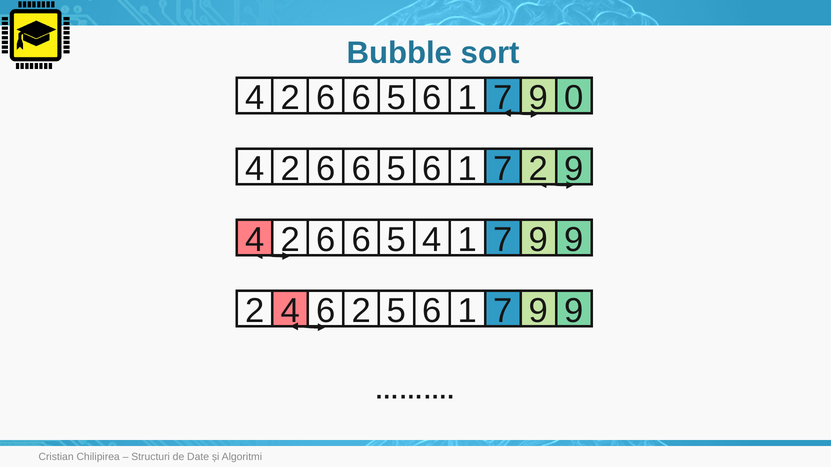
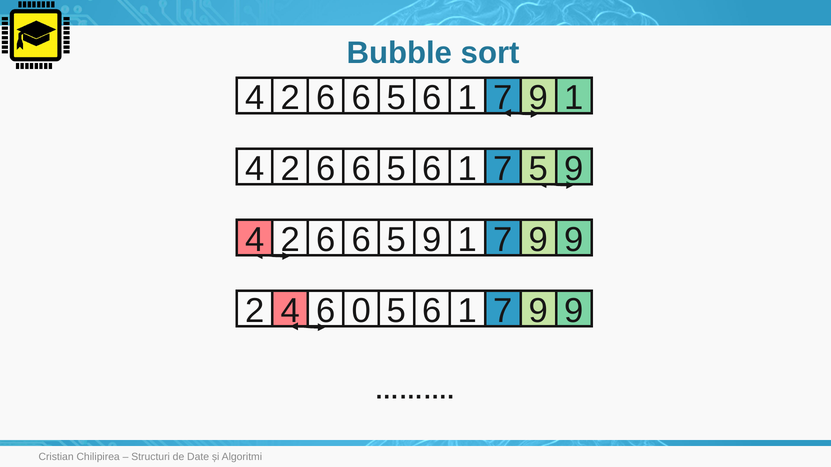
0 at (574, 98): 0 -> 1
7 2: 2 -> 5
6 5 4: 4 -> 9
2 at (361, 311): 2 -> 0
